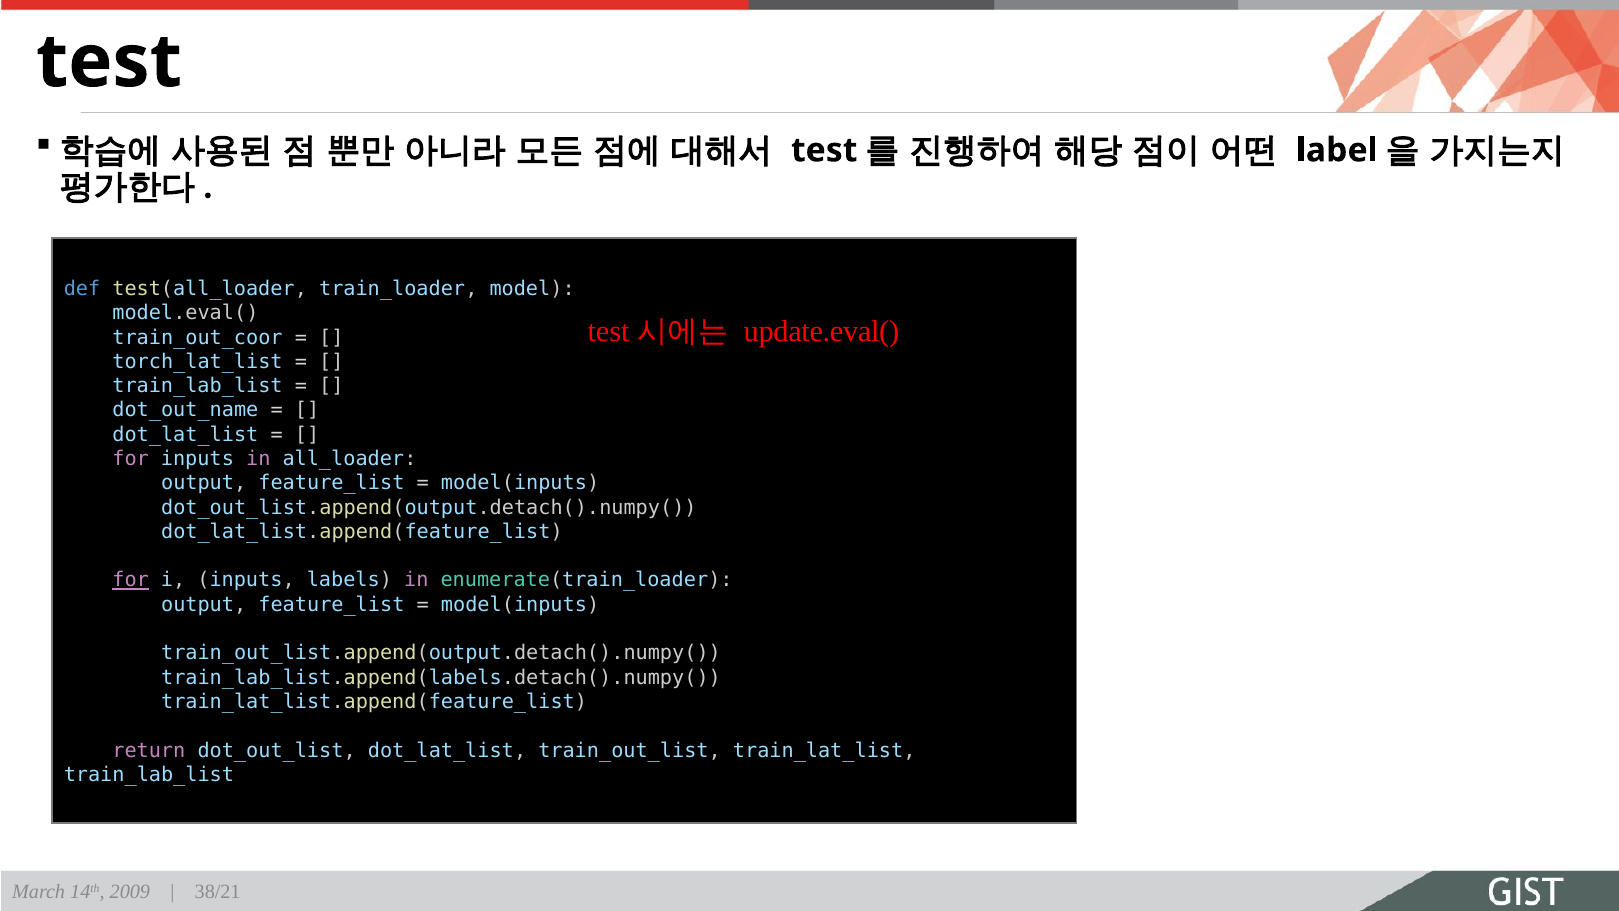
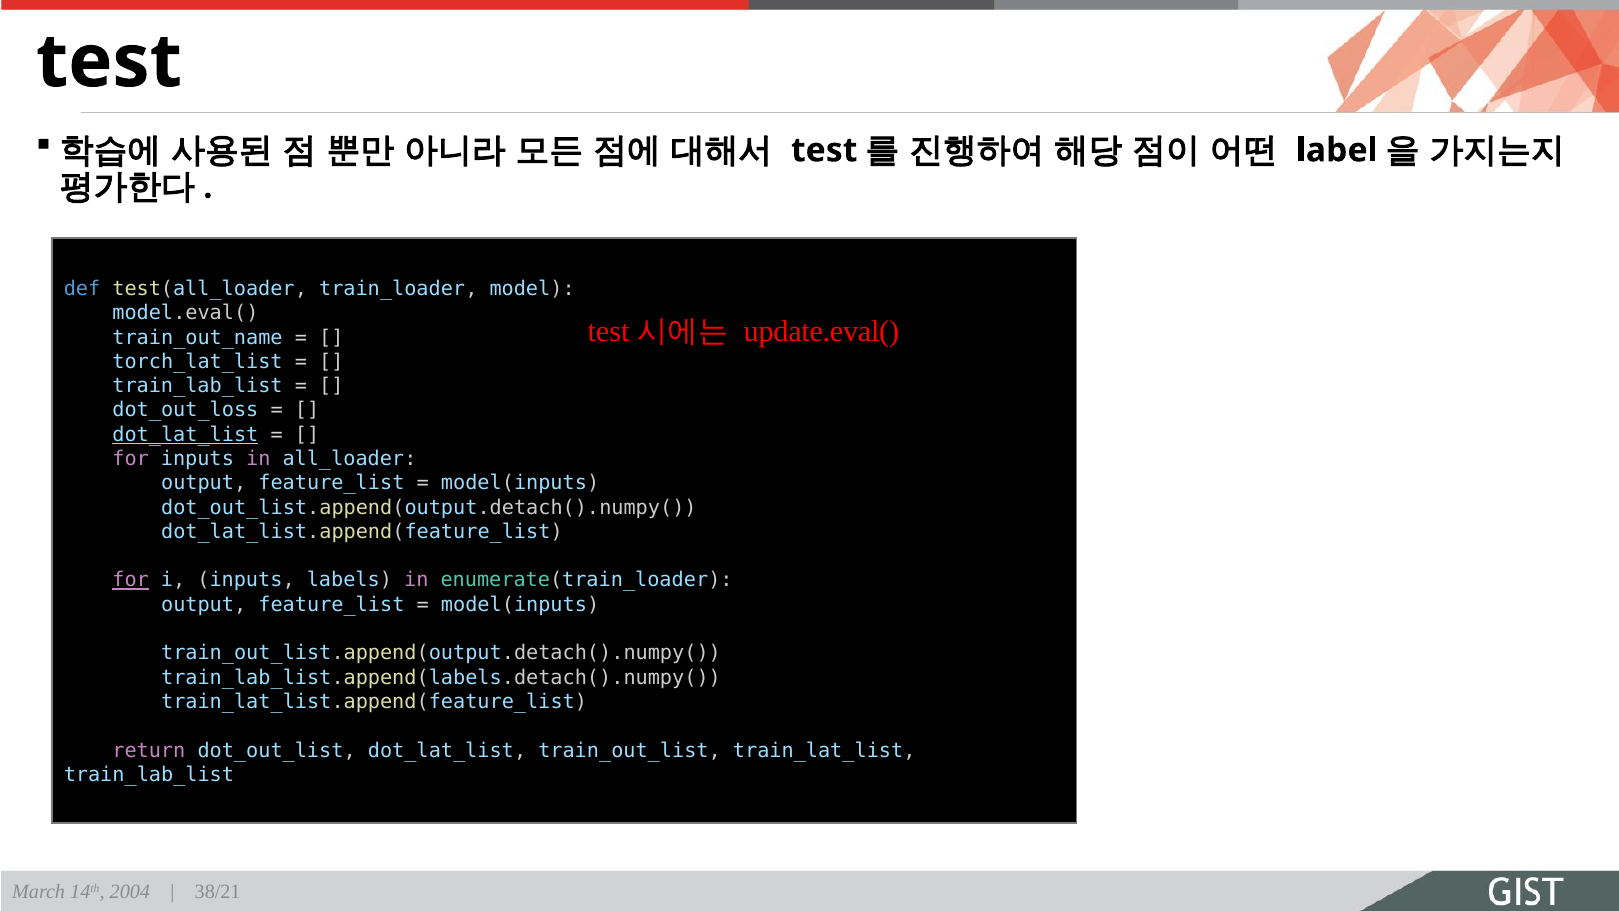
train_out_coor: train_out_coor -> train_out_name
dot_out_name: dot_out_name -> dot_out_loss
dot_lat_list at (185, 434) underline: none -> present
2009: 2009 -> 2004
